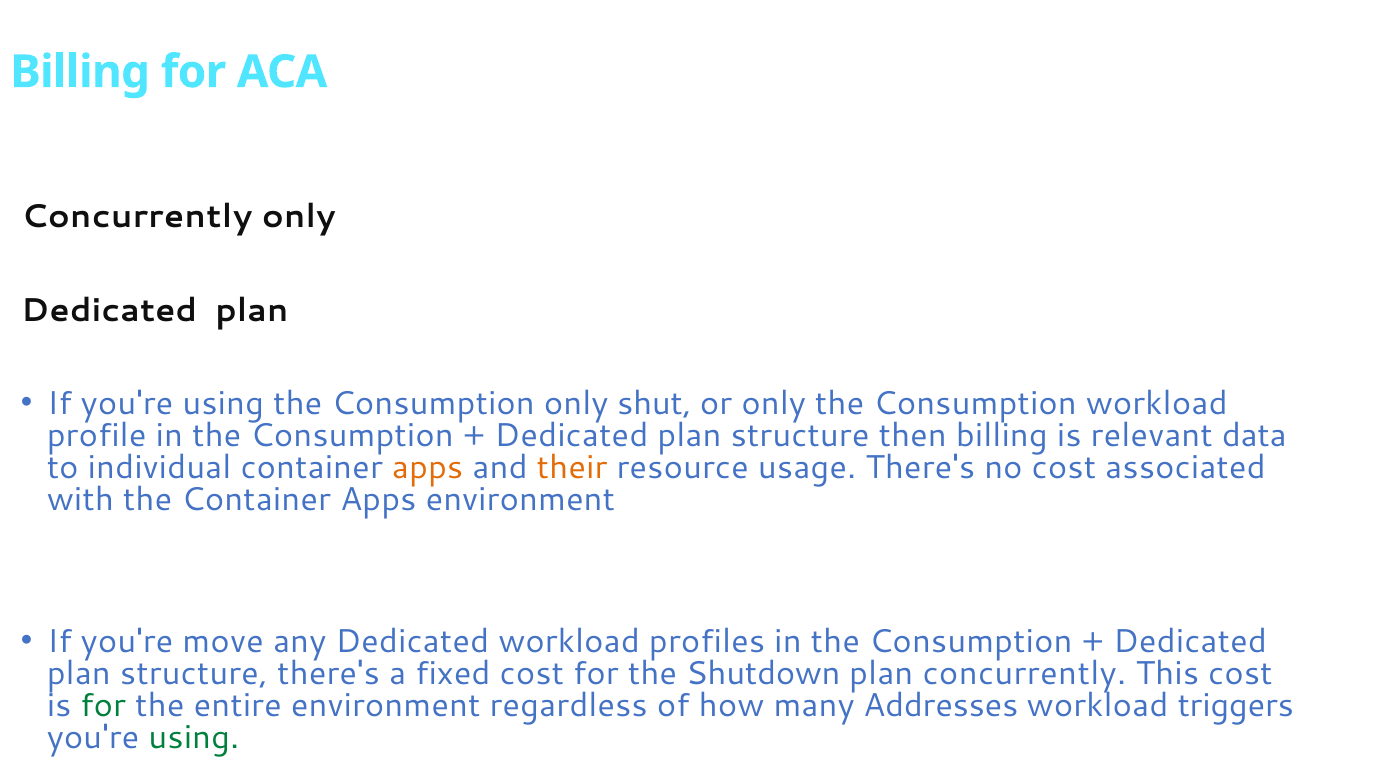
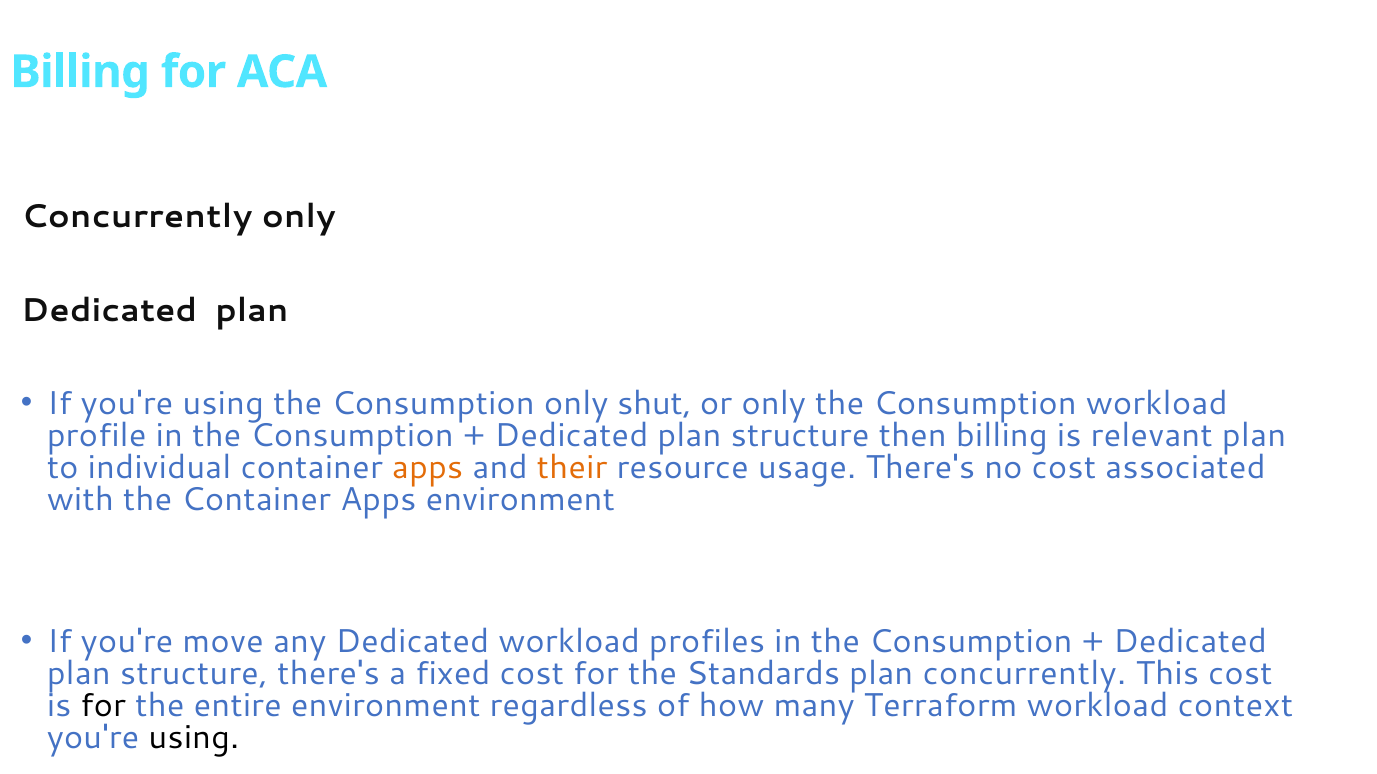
relevant data: data -> plan
Shutdown: Shutdown -> Standards
for at (103, 706) colour: green -> black
Addresses: Addresses -> Terraform
triggers: triggers -> context
using at (194, 738) colour: green -> black
